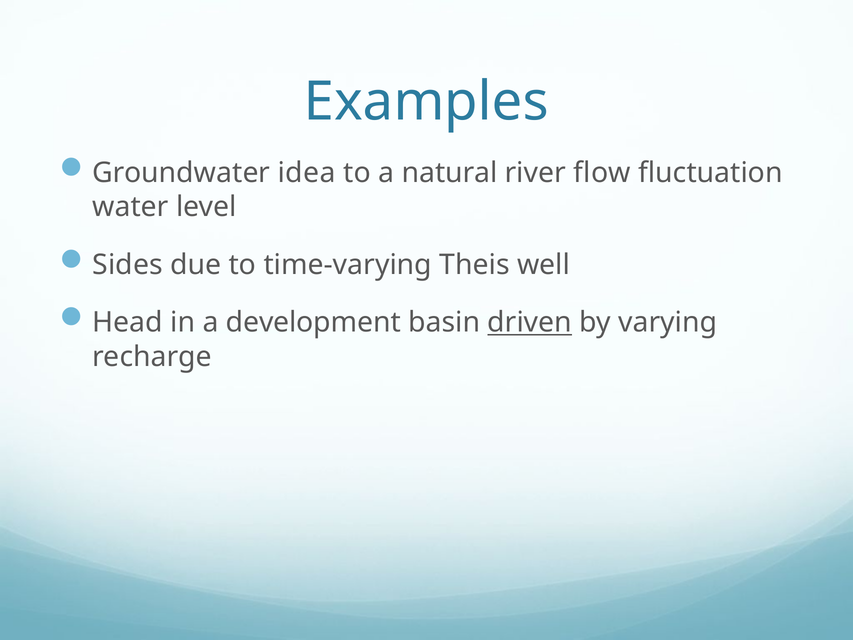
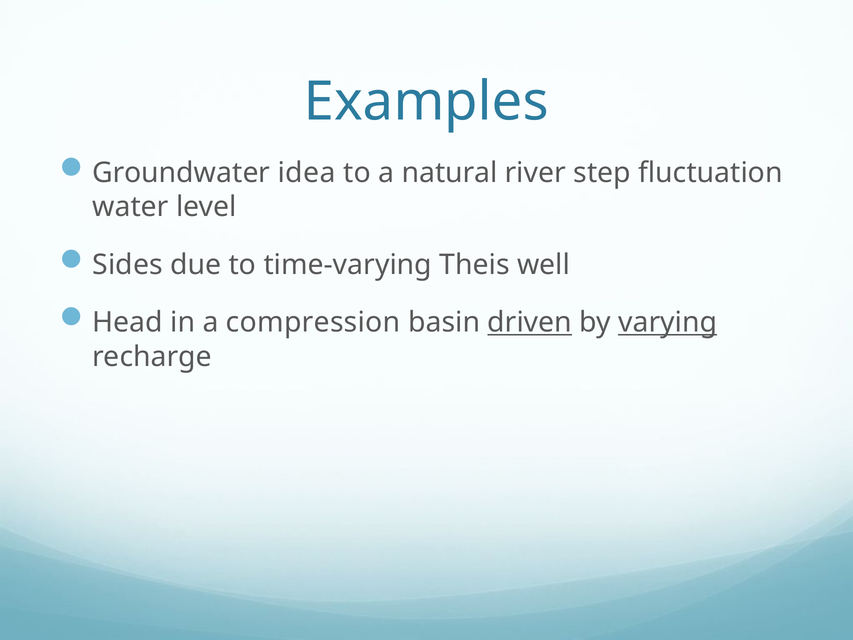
flow: flow -> step
development: development -> compression
varying underline: none -> present
